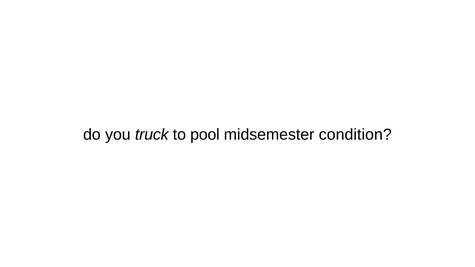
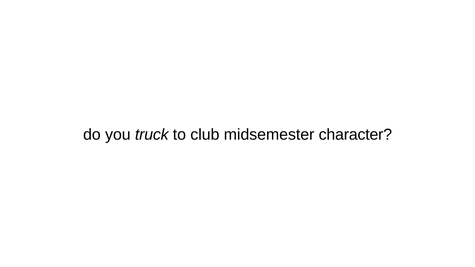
pool: pool -> club
condition: condition -> character
